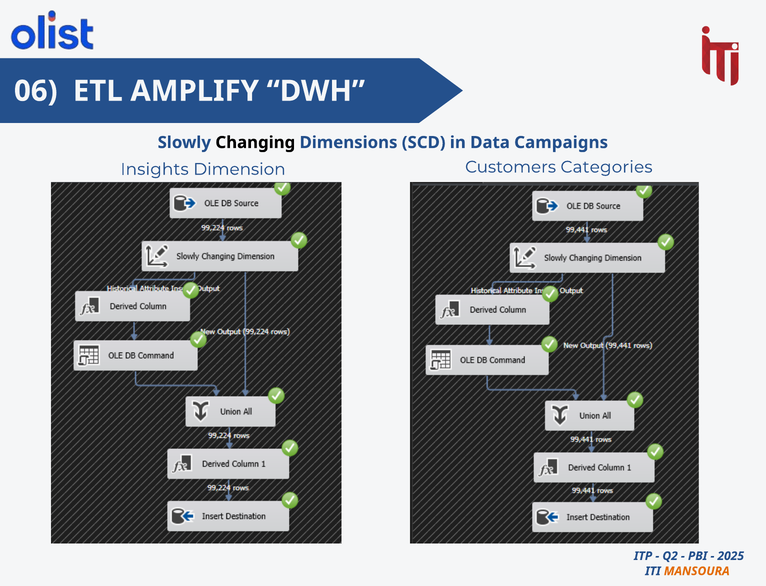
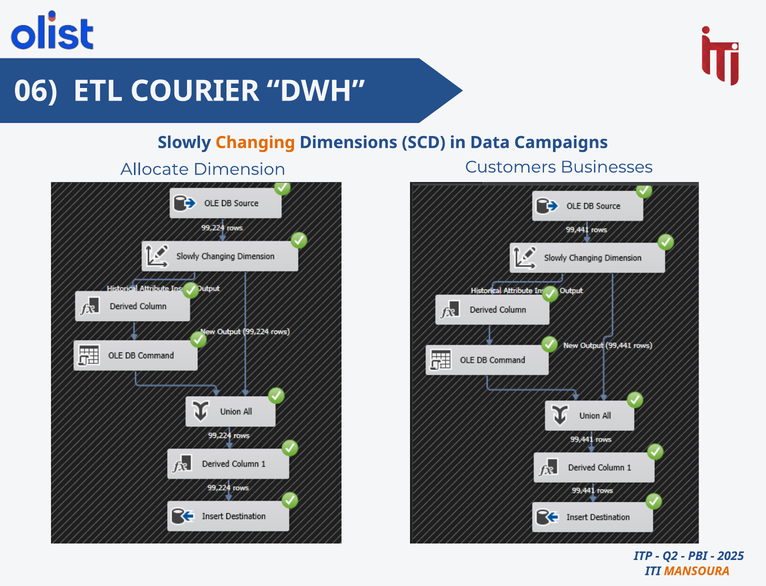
AMPLIFY: AMPLIFY -> COURIER
Changing colour: black -> orange
Insights: Insights -> Allocate
Categories: Categories -> Businesses
